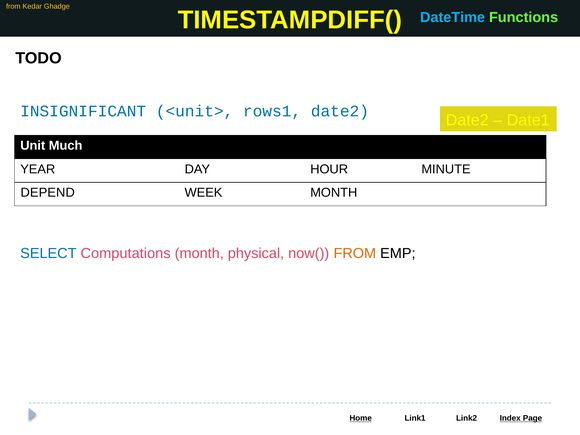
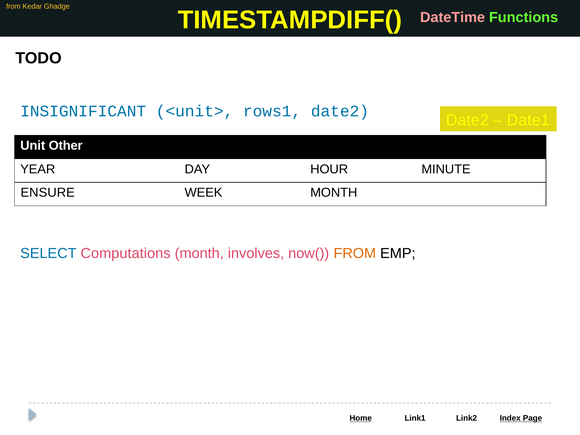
DateTime colour: light blue -> pink
Much: Much -> Other
DEPEND: DEPEND -> ENSURE
physical: physical -> involves
